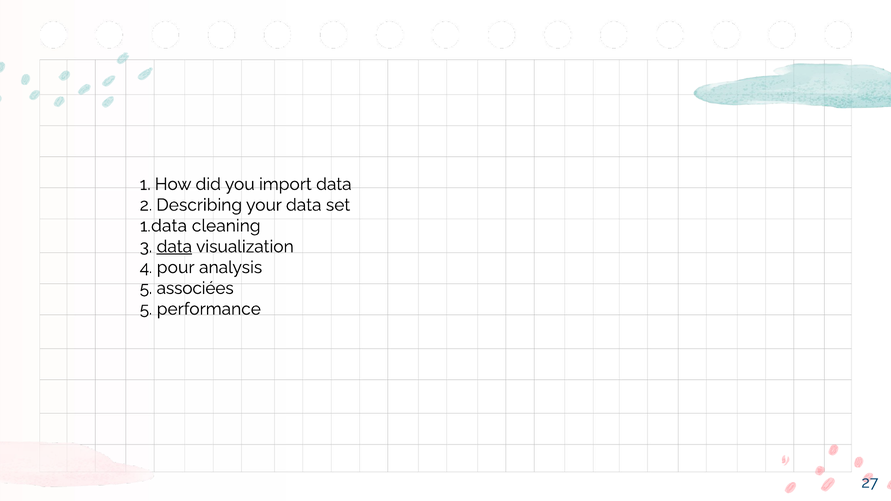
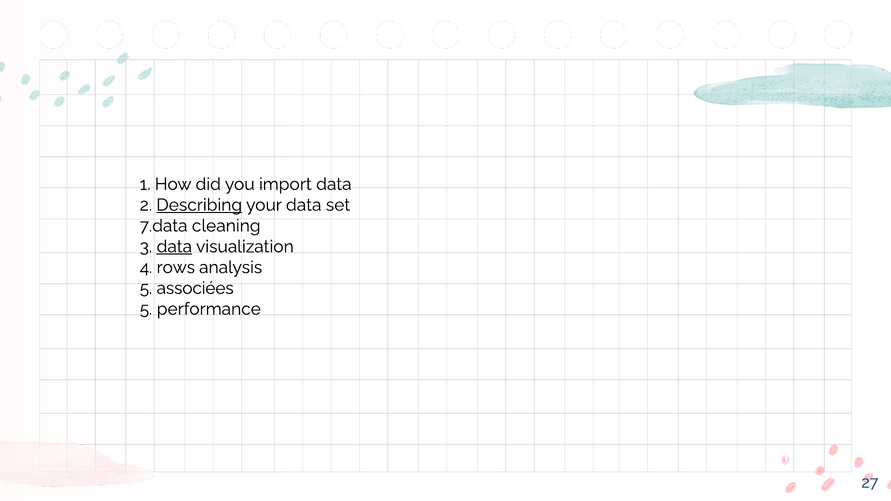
Describing underline: none -> present
1.data: 1.data -> 7.data
pour: pour -> rows
